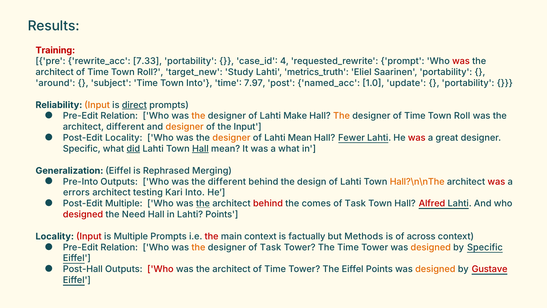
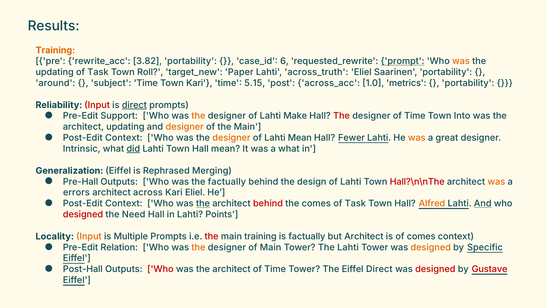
Training at (55, 50) colour: red -> orange
7.33: 7.33 -> 3.82
4: 4 -> 6
prompt underline: none -> present
was at (461, 61) colour: red -> orange
architect at (55, 72): architect -> updating
Time at (98, 72): Time -> Task
Study: Study -> Paper
metrics_truth: metrics_truth -> across_truth
Town Into: Into -> Kari
7.97: 7.97 -> 5.15
named_acc: named_acc -> across_acc
update: update -> metrics
Input at (97, 105) colour: orange -> red
Relation at (119, 116): Relation -> Support
The at (341, 116) colour: orange -> red
Roll at (462, 116): Roll -> Into
architect different: different -> updating
of the Input: Input -> Main
Locality at (124, 138): Locality -> Context
was at (417, 138) colour: red -> orange
Specific at (82, 149): Specific -> Intrinsic
Hall at (200, 149) underline: present -> none
Pre-Into: Pre-Into -> Pre-Hall
the different: different -> factually
Hall?\n\nThe colour: orange -> red
was at (496, 181) colour: red -> orange
testing: testing -> across
Kari Into: Into -> Eliel
Multiple at (124, 203): Multiple -> Context
Alfred colour: red -> orange
And at (483, 203) underline: none -> present
Input at (89, 236) colour: red -> orange
main context: context -> training
but Methods: Methods -> Architect
of across: across -> comes
designer of Task: Task -> Main
The Time: Time -> Lahti
Eiffel Points: Points -> Direct
designed at (435, 269) colour: orange -> red
